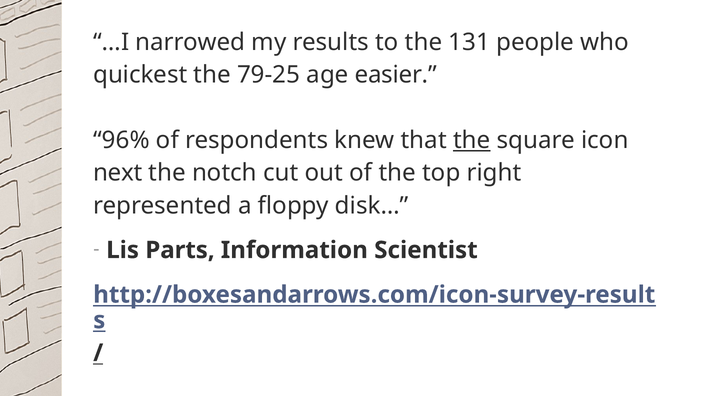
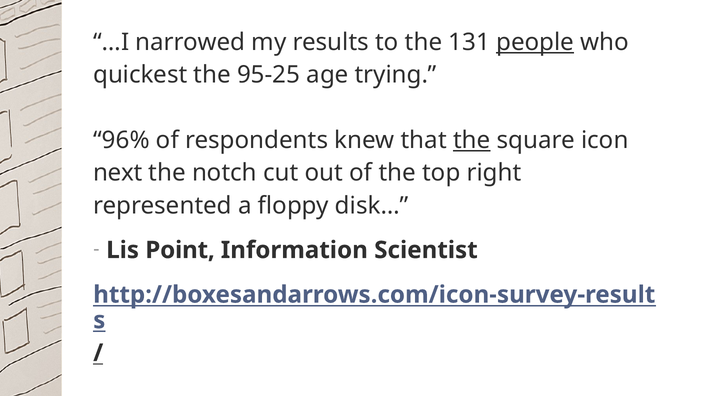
people underline: none -> present
79-25: 79-25 -> 95-25
easier: easier -> trying
Parts: Parts -> Point
